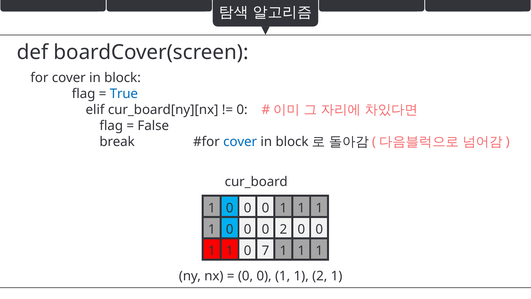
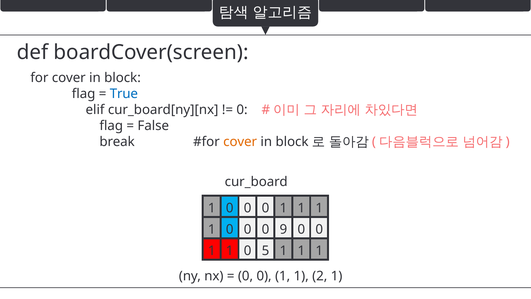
cover at (240, 142) colour: blue -> orange
0 2: 2 -> 9
7: 7 -> 5
